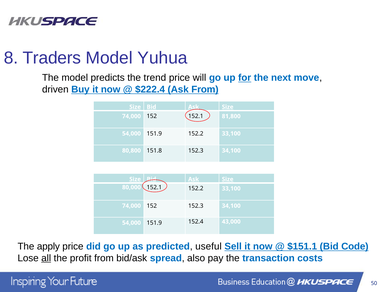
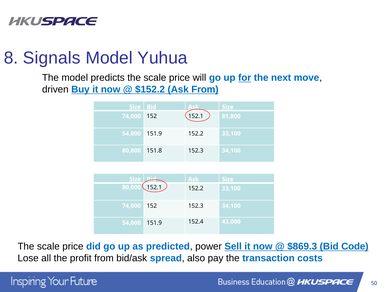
Traders: Traders -> Signals
predicts the trend: trend -> scale
$222.4: $222.4 -> $152.2
apply at (48, 246): apply -> scale
useful: useful -> power
$151.1: $151.1 -> $869.3
all underline: present -> none
